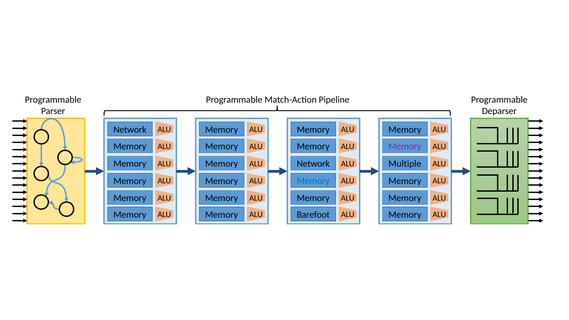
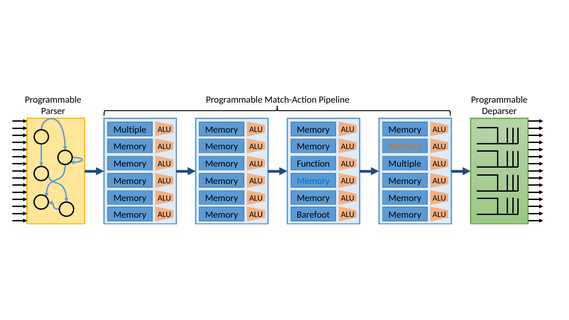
Network at (130, 130): Network -> Multiple
Memory at (405, 147) colour: purple -> orange
Network at (313, 164): Network -> Function
